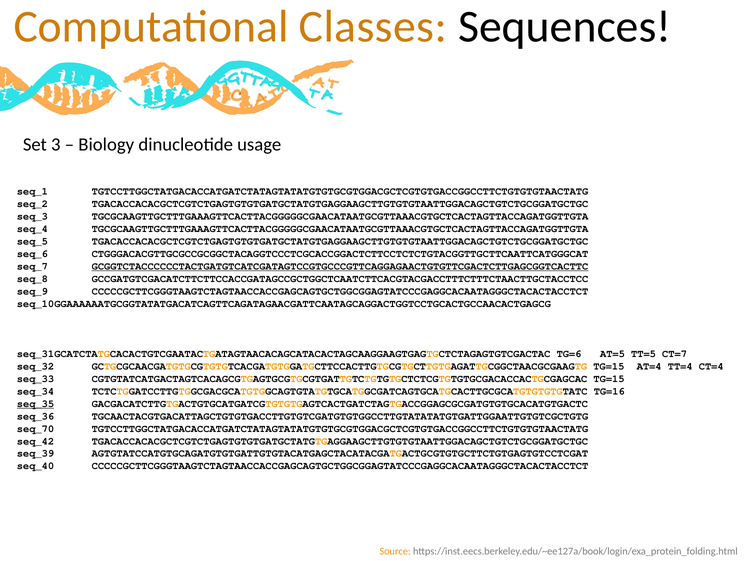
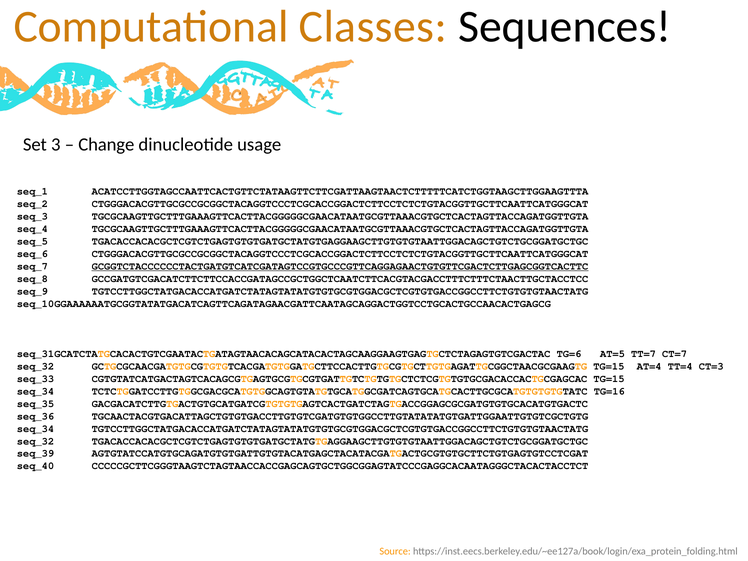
Biology: Biology -> Change
seq_1 TGTCCTTGGCTATGACACCATGATCTATAGTATATGTGTGCGTGGACGCTCGTGTGACCGGCCTTCTGTGTGTAACTATG: TGTCCTTGGCTATGACACCATGATCTATAGTATATGTGTGCGTGGACGCTCGTGTGACCGGCCTTCTGTGTGTAACTATG -> ACATCCTTGGTAGCCAATTCACTGTTCTATAAGTTCTTCGATTAAGTAACTCTTTTTCATCTGGTAAGCTTGGAAGTTTA
seq_2 TGACACCACACGCTCGTCTGAGTGTGTGATGCTATGTGAGGAAGCTTGTGTGTAATTGGACAGCTGTCTGCGGATGCTGC: TGACACCACACGCTCGTCTGAGTGTGTGATGCTATGTGAGGAAGCTTGTGTGTAATTGGACAGCTGTCTGCGGATGCTGC -> CTGGGACACGTTGCGCCGCGGCTACAGGTCCCTCGCACCGGACTCTTCCTCTCTGTACGGTTGCTTCAATTCATGGGCAT
seq_9 CCCCCGCTTCGGGTAAGTCTAGTAACCACCGAGCAGTGCTGGCGGAGTATCCCGAGGCACAATAGGGCTACACTACCTCT: CCCCCGCTTCGGGTAAGTCTAGTAACCACCGAGCAGTGCTGGCGGAGTATCCCGAGGCACAATAGGGCTACACTACCTCT -> TGTCCTTGGCTATGACACCATGATCTATAGTATATGTGTGCGTGGACGCTCGTGTGACCGGCCTTCTGTGTGTAACTATG
TT=5: TT=5 -> TT=7
CT=4: CT=4 -> CT=3
seq_35 underline: present -> none
seq_70 at (36, 429): seq_70 -> seq_34
seq_42 at (36, 441): seq_42 -> seq_32
